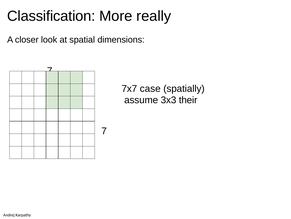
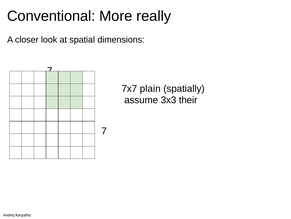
Classification: Classification -> Conventional
case: case -> plain
